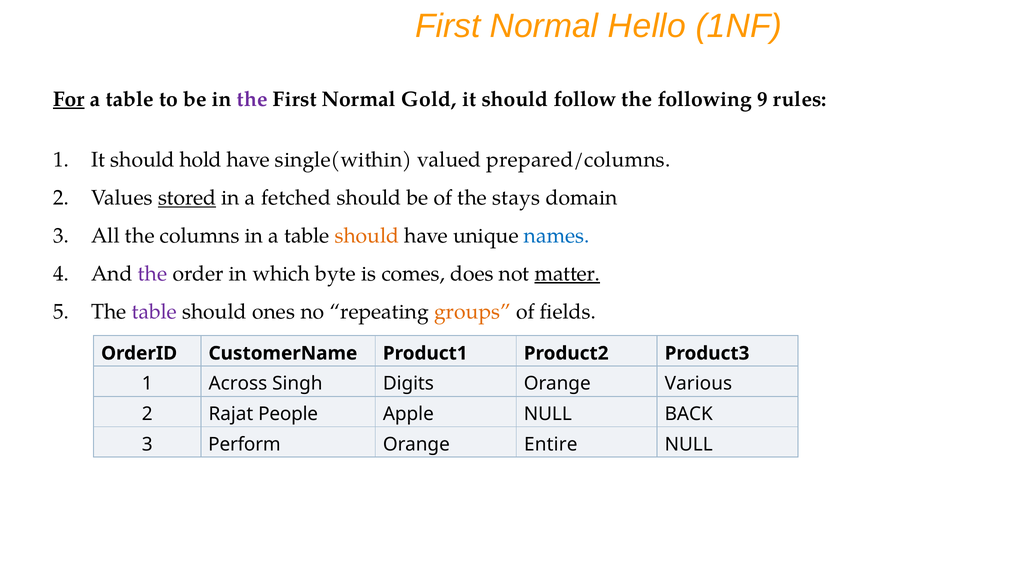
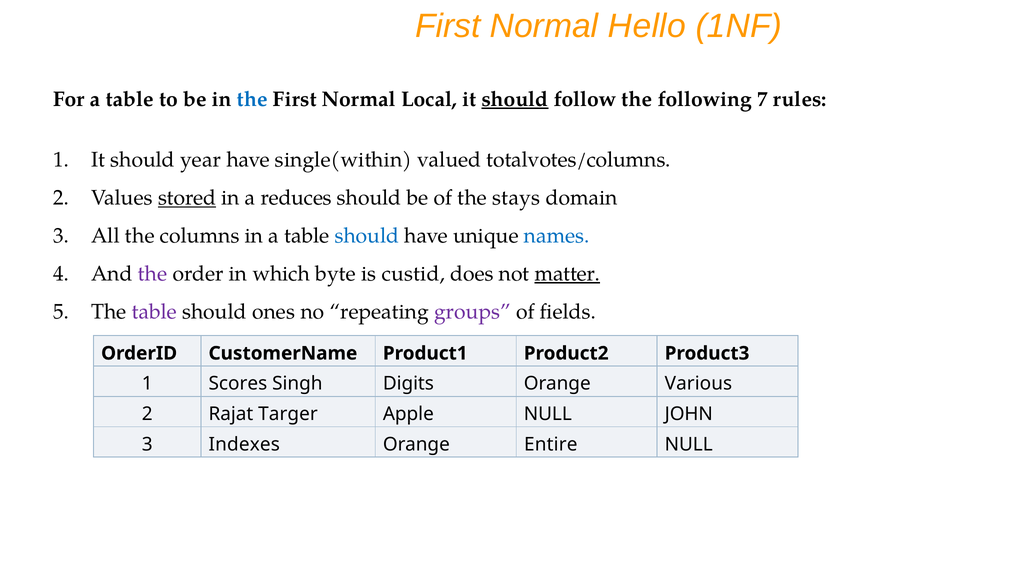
For underline: present -> none
the at (252, 99) colour: purple -> blue
Gold: Gold -> Local
should at (515, 99) underline: none -> present
9: 9 -> 7
hold: hold -> year
prepared/columns: prepared/columns -> totalvotes/columns
fetched: fetched -> reduces
should at (367, 236) colour: orange -> blue
comes: comes -> custid
groups colour: orange -> purple
Across: Across -> Scores
People: People -> Targer
BACK: BACK -> JOHN
Perform: Perform -> Indexes
